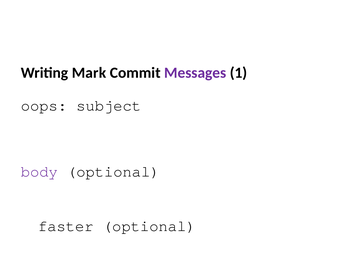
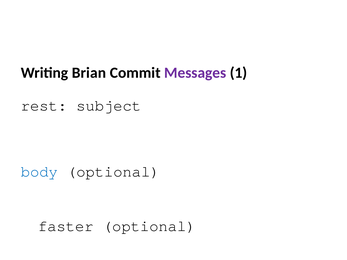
Mark: Mark -> Brian
oops: oops -> rest
body colour: purple -> blue
